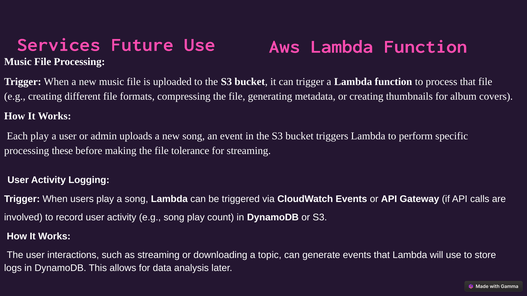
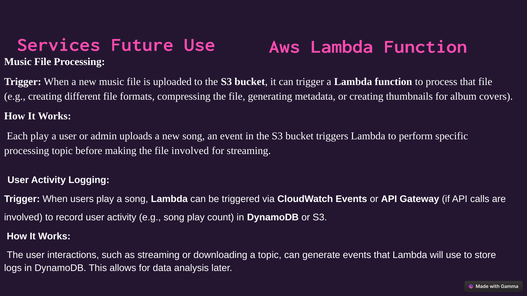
processing these: these -> topic
file tolerance: tolerance -> involved
